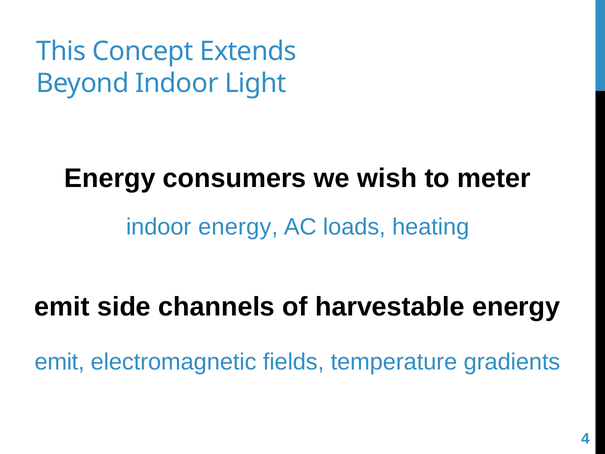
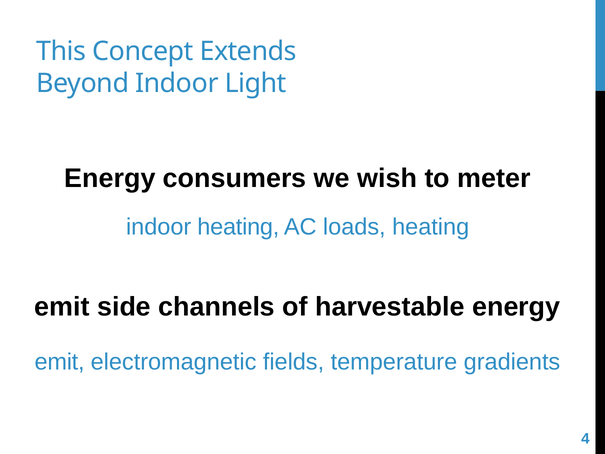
indoor energy: energy -> heating
